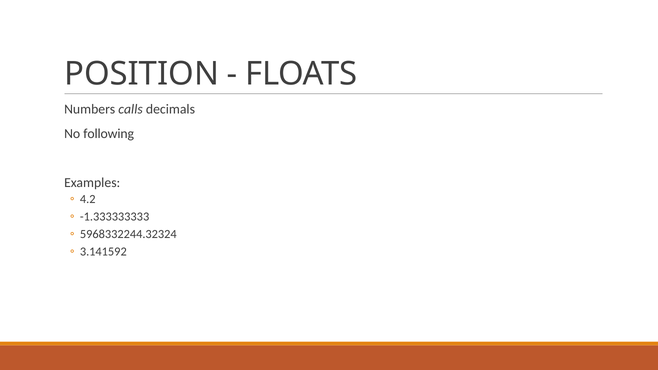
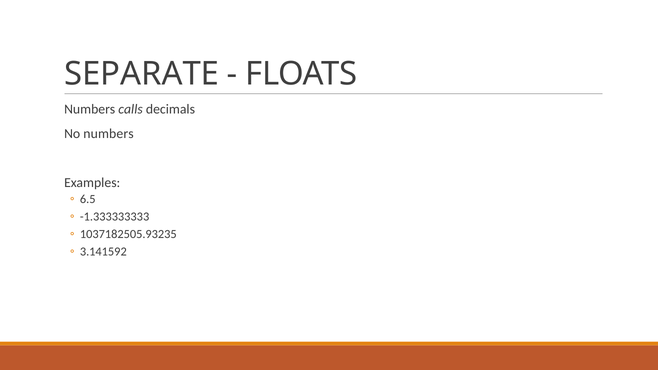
POSITION: POSITION -> SEPARATE
No following: following -> numbers
4.2: 4.2 -> 6.5
5968332244.32324: 5968332244.32324 -> 1037182505.93235
